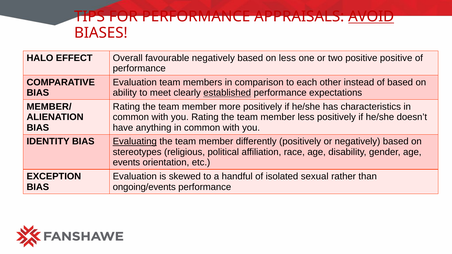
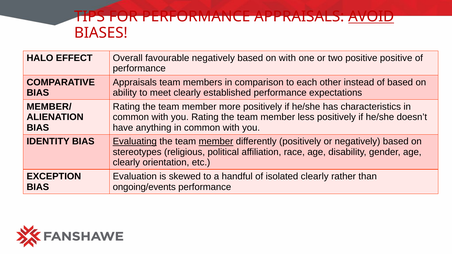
on less: less -> with
Evaluation at (135, 82): Evaluation -> Appraisals
established underline: present -> none
member at (216, 142) underline: none -> present
events at (126, 163): events -> clearly
isolated sexual: sexual -> clearly
